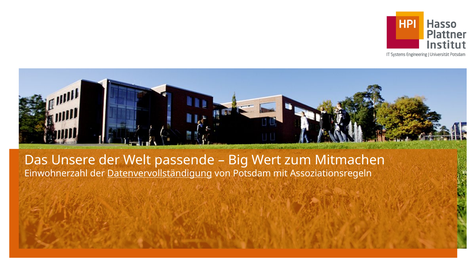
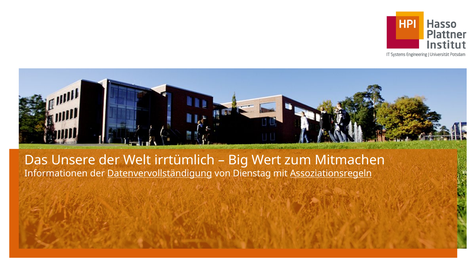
passende: passende -> irrtümlich
Einwohnerzahl: Einwohnerzahl -> Informationen
Potsdam: Potsdam -> Dienstag
Assoziationsregeln underline: none -> present
